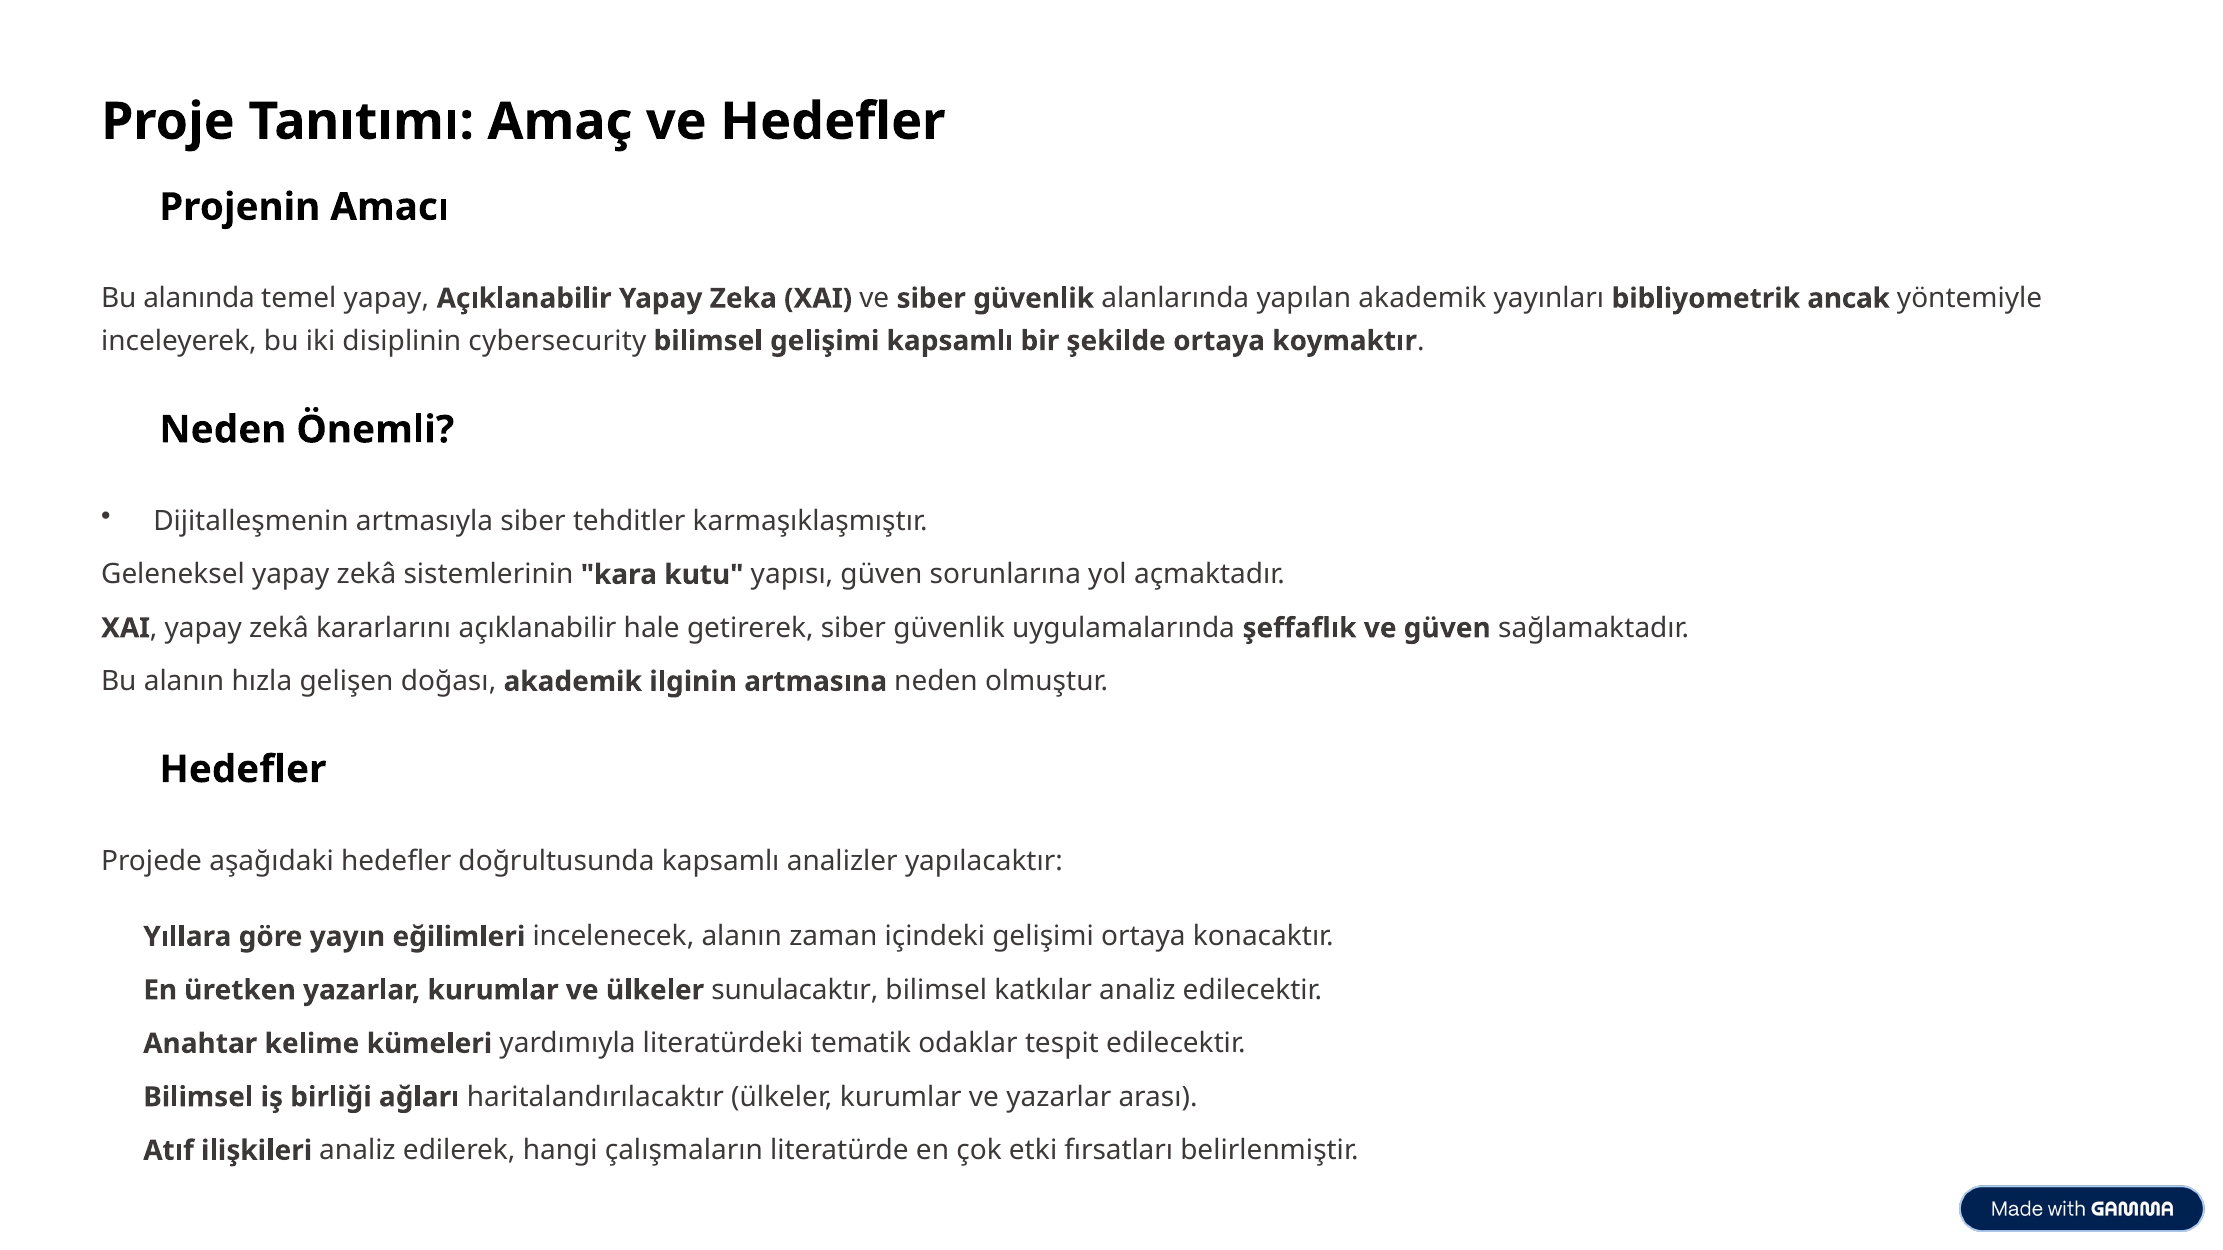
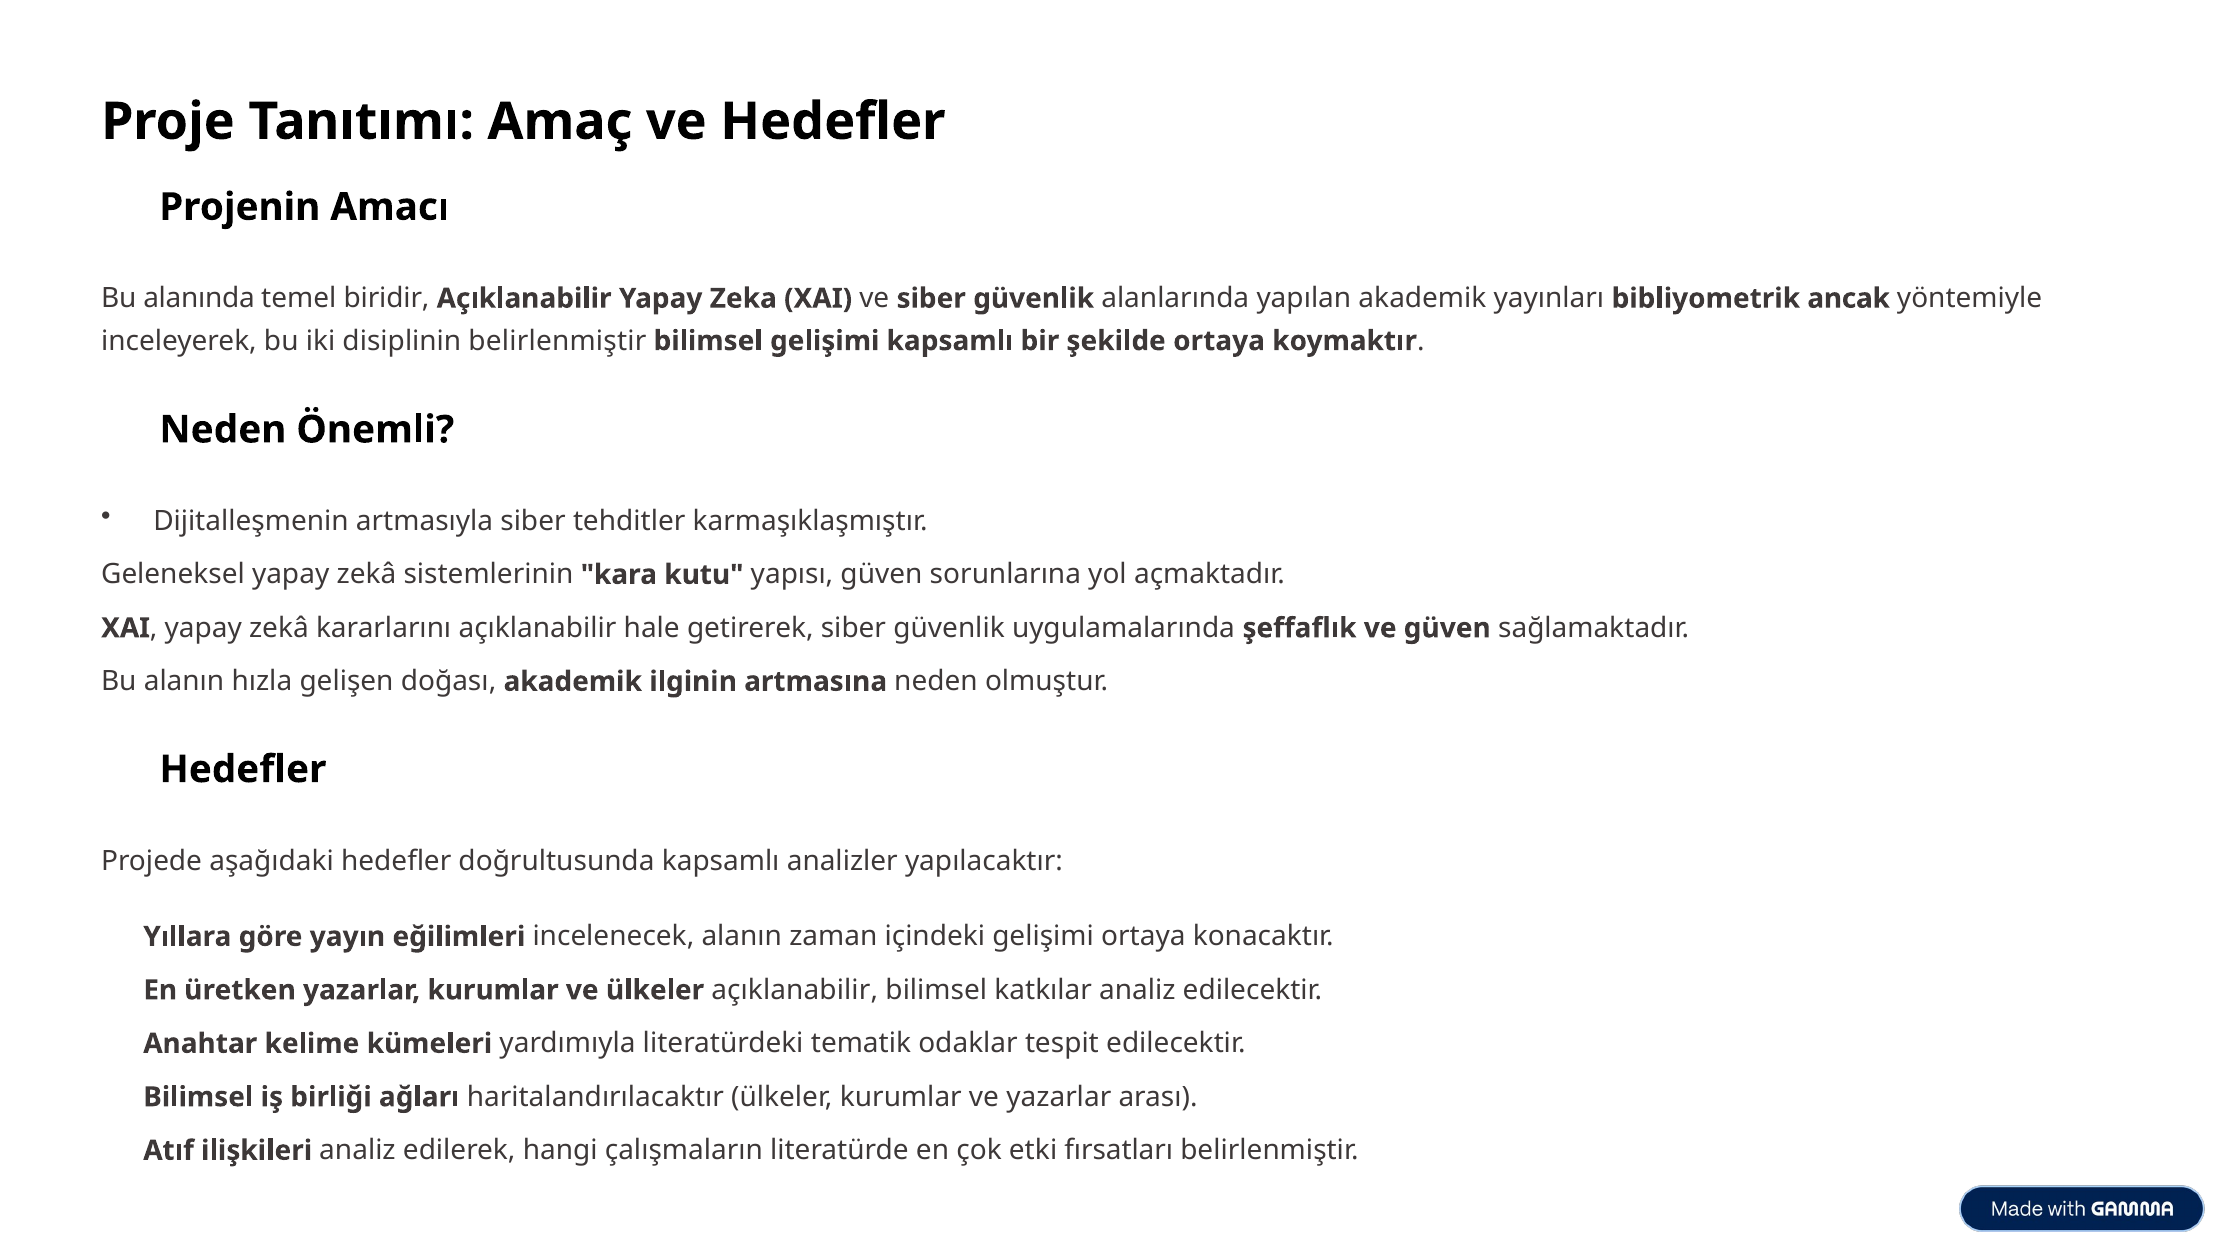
temel yapay: yapay -> biridir
disiplinin cybersecurity: cybersecurity -> belirlenmiştir
ülkeler sunulacaktır: sunulacaktır -> açıklanabilir
